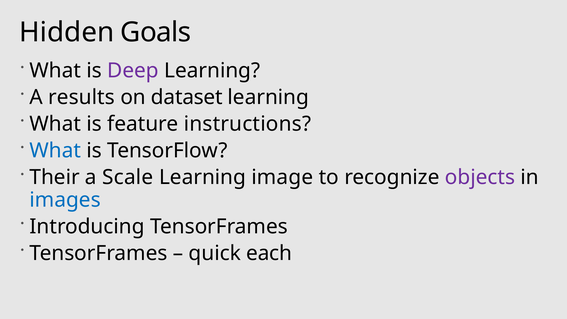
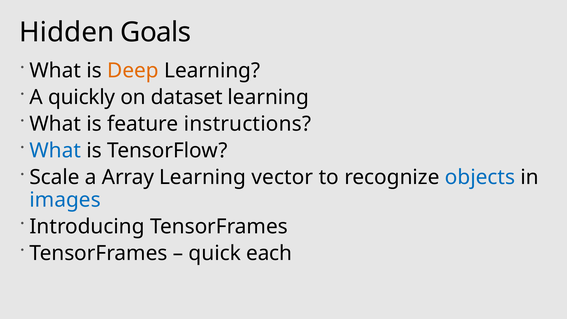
Deep colour: purple -> orange
results: results -> quickly
Their: Their -> Scale
Scale: Scale -> Array
image: image -> vector
objects colour: purple -> blue
